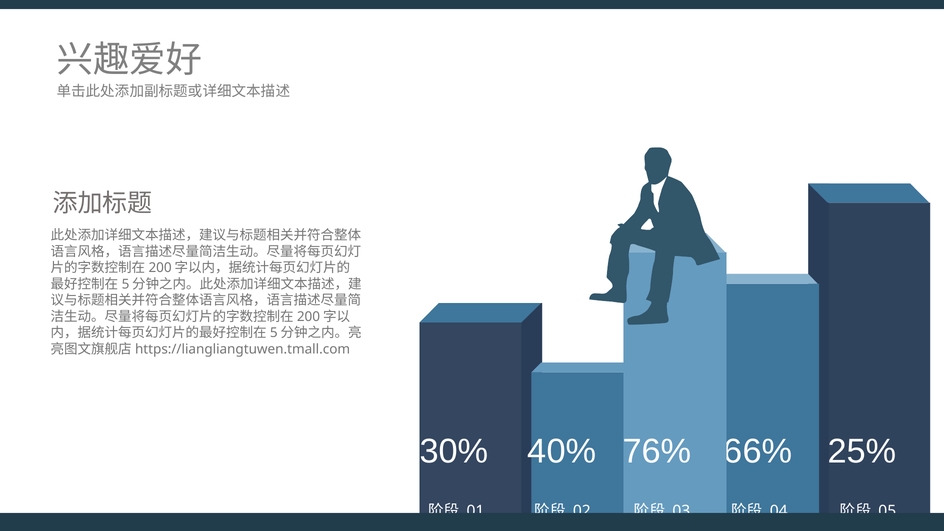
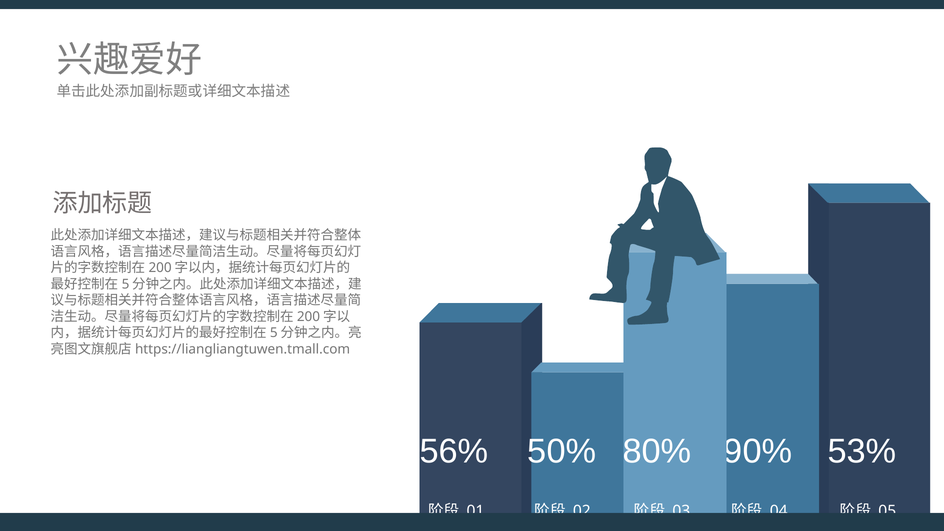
30%: 30% -> 56%
40%: 40% -> 50%
76%: 76% -> 80%
66%: 66% -> 90%
25%: 25% -> 53%
